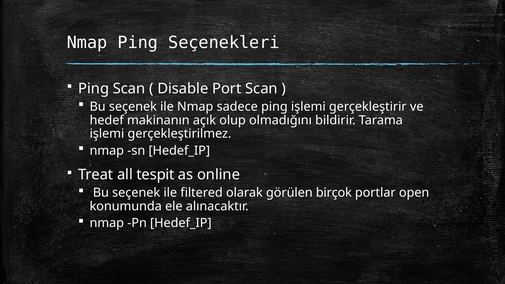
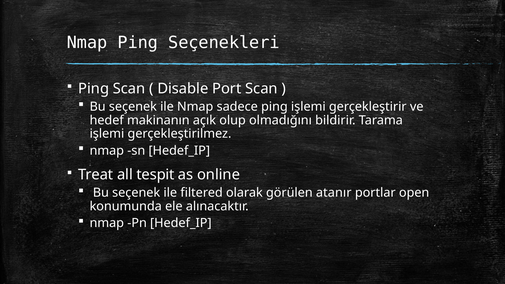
birçok: birçok -> atanır
